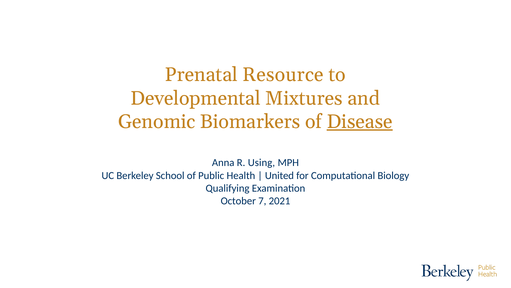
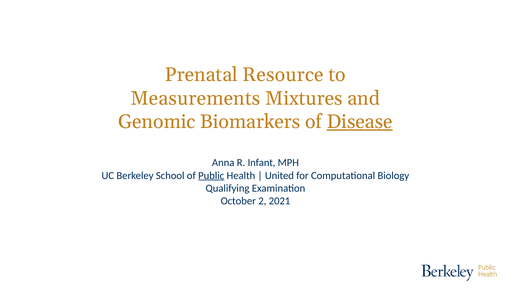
Developmental: Developmental -> Measurements
Using: Using -> Infant
Public underline: none -> present
7: 7 -> 2
